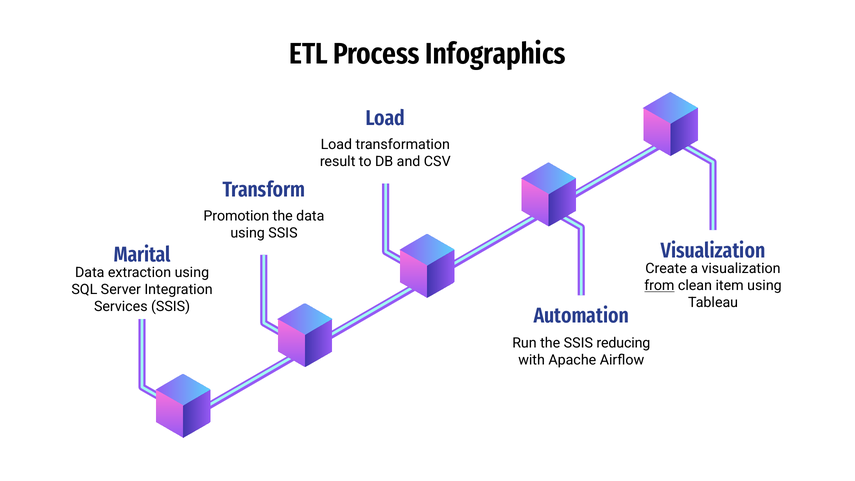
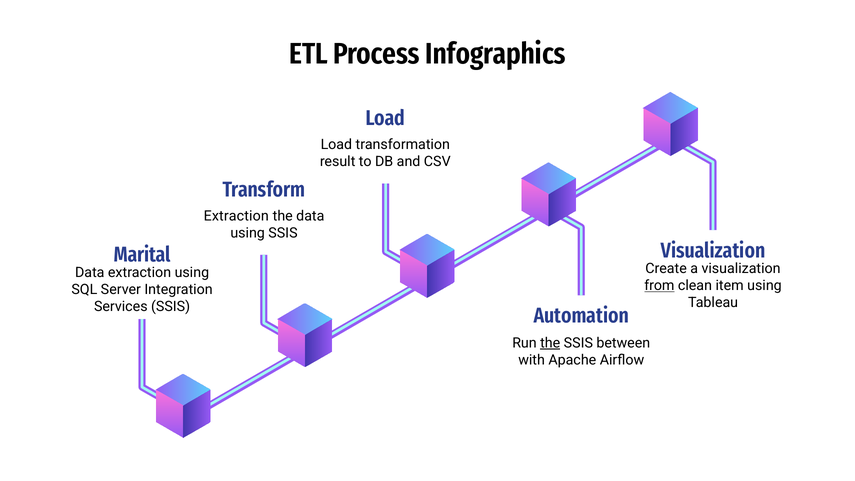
Promotion at (236, 216): Promotion -> Extraction
the at (550, 343) underline: none -> present
reducing: reducing -> between
